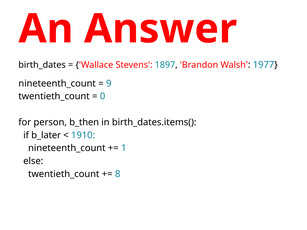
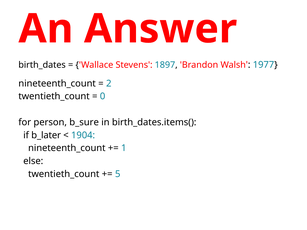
9: 9 -> 2
b_then: b_then -> b_sure
1910: 1910 -> 1904
8: 8 -> 5
